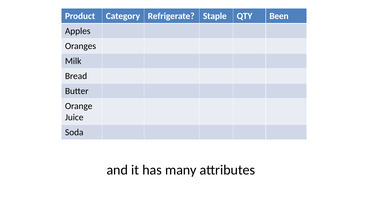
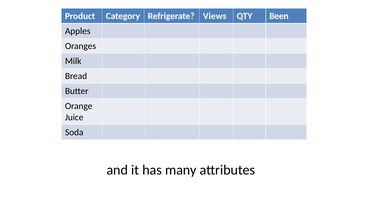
Staple: Staple -> Views
